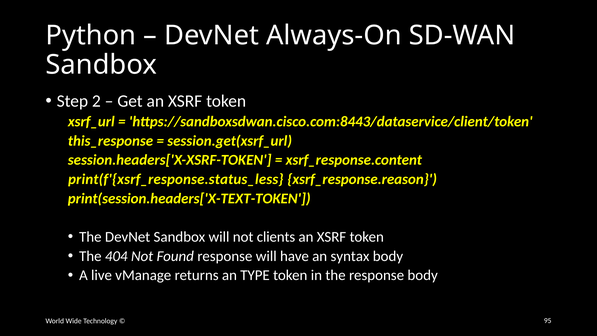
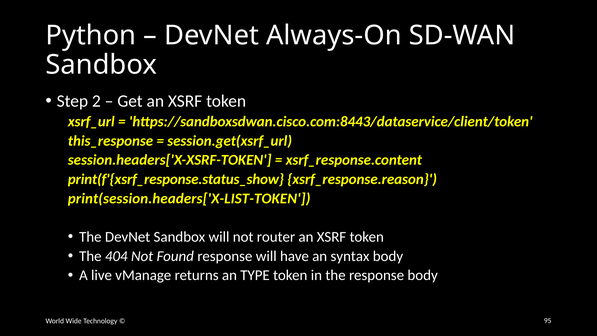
print(f'{xsrf_response.status_less: print(f'{xsrf_response.status_less -> print(f'{xsrf_response.status_show
print(session.headers['X-TEXT-TOKEN: print(session.headers['X-TEXT-TOKEN -> print(session.headers['X-LIST-TOKEN
clients: clients -> router
